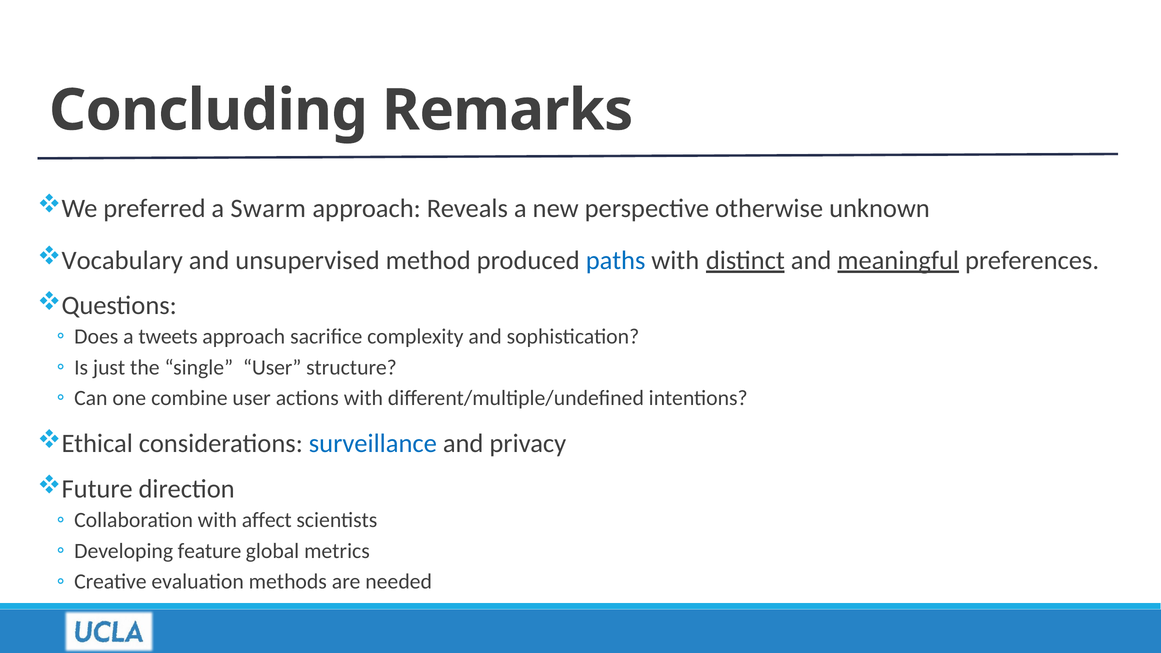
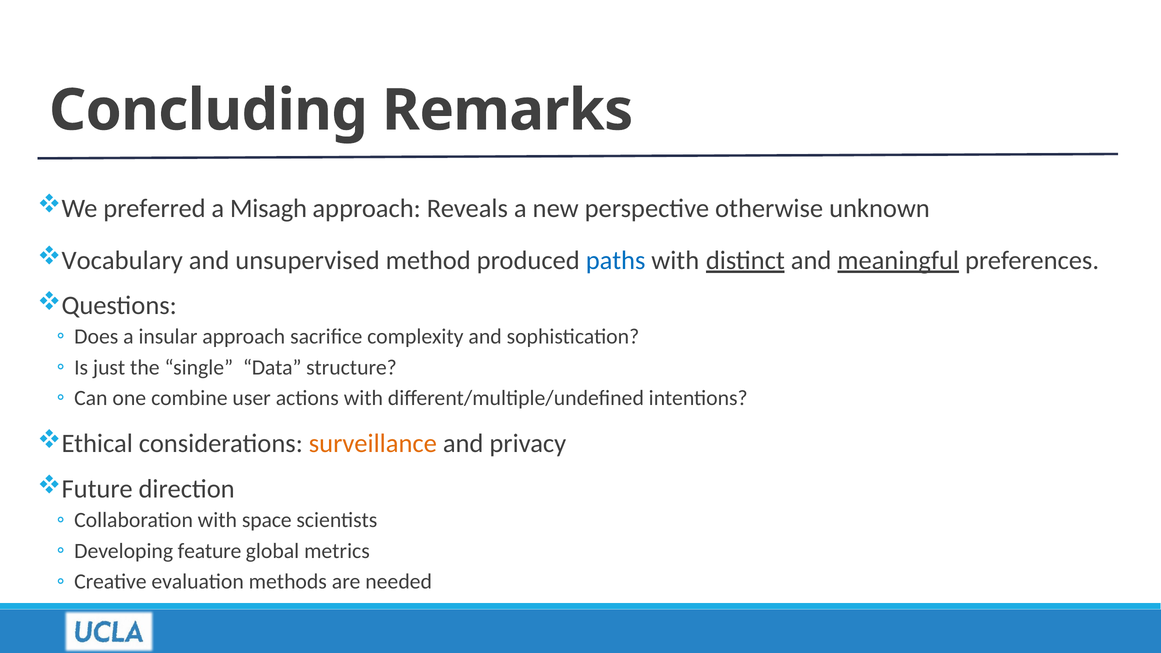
Swarm: Swarm -> Misagh
tweets: tweets -> insular
single User: User -> Data
surveillance colour: blue -> orange
affect: affect -> space
